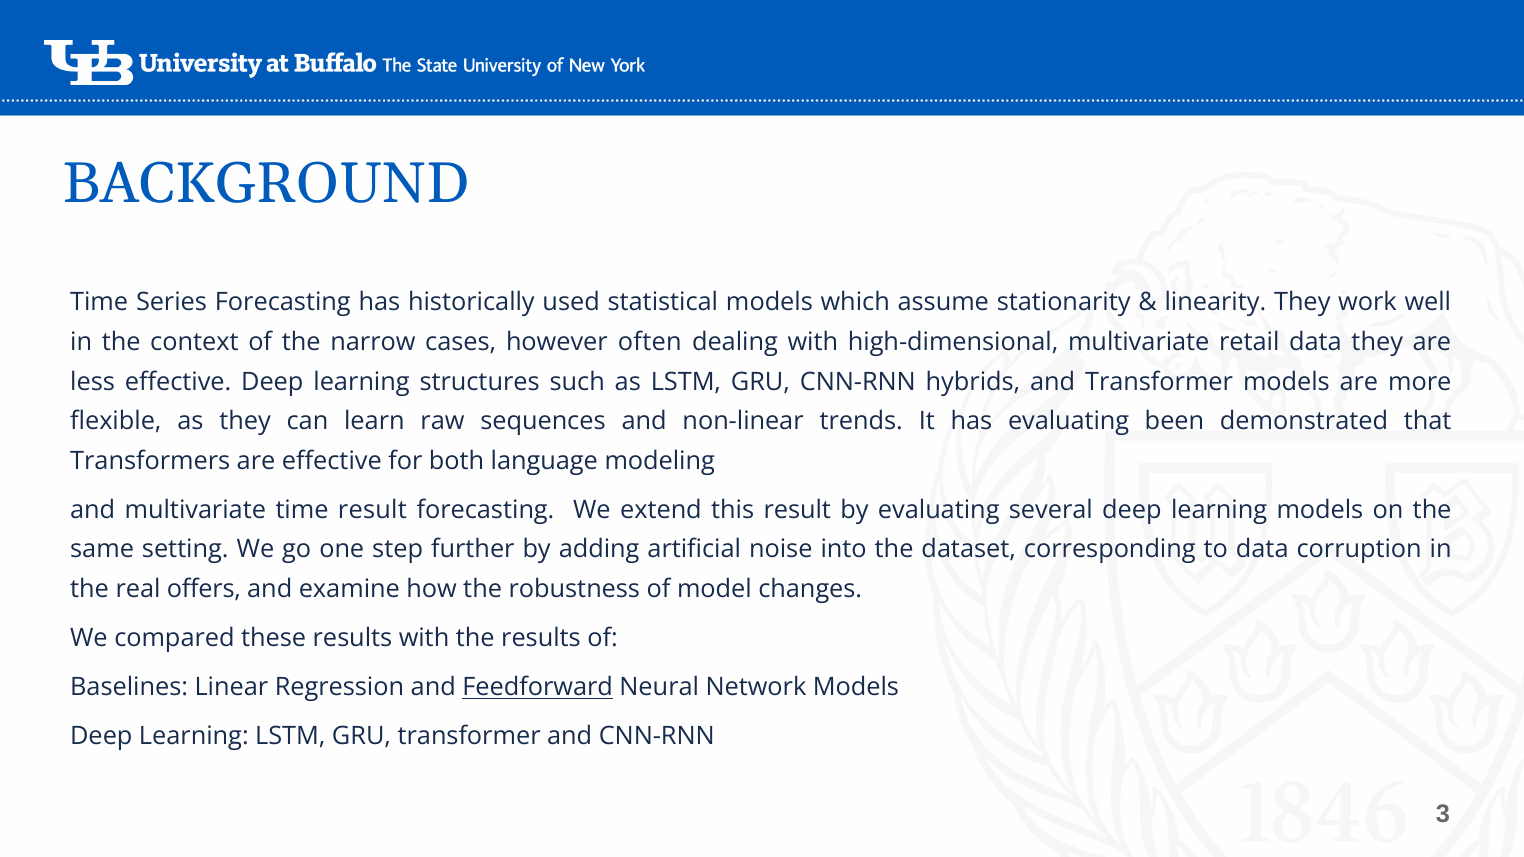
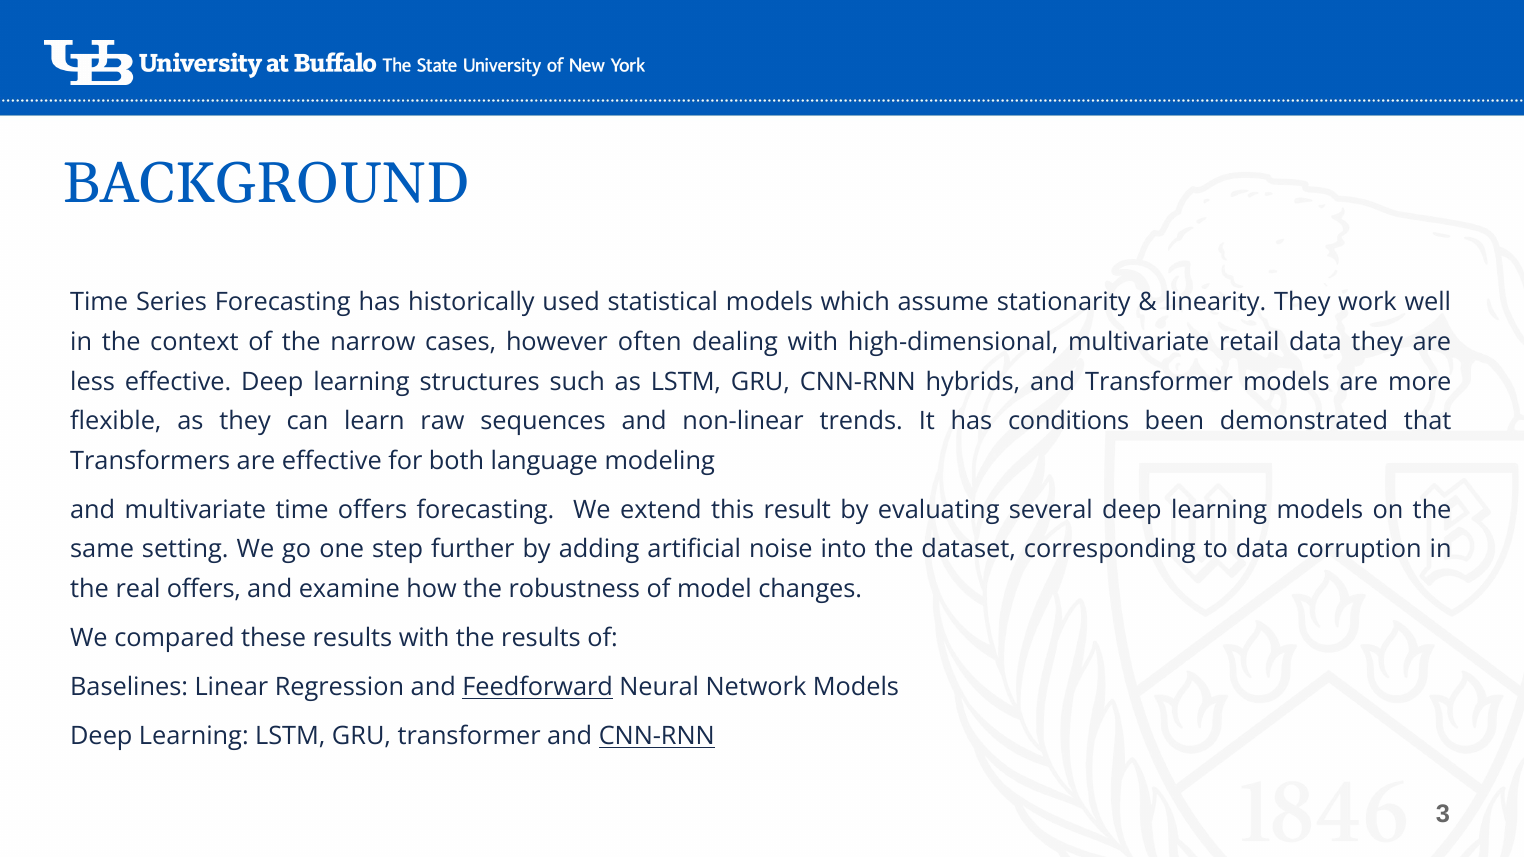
has evaluating: evaluating -> conditions
time result: result -> offers
CNN-RNN at (657, 737) underline: none -> present
